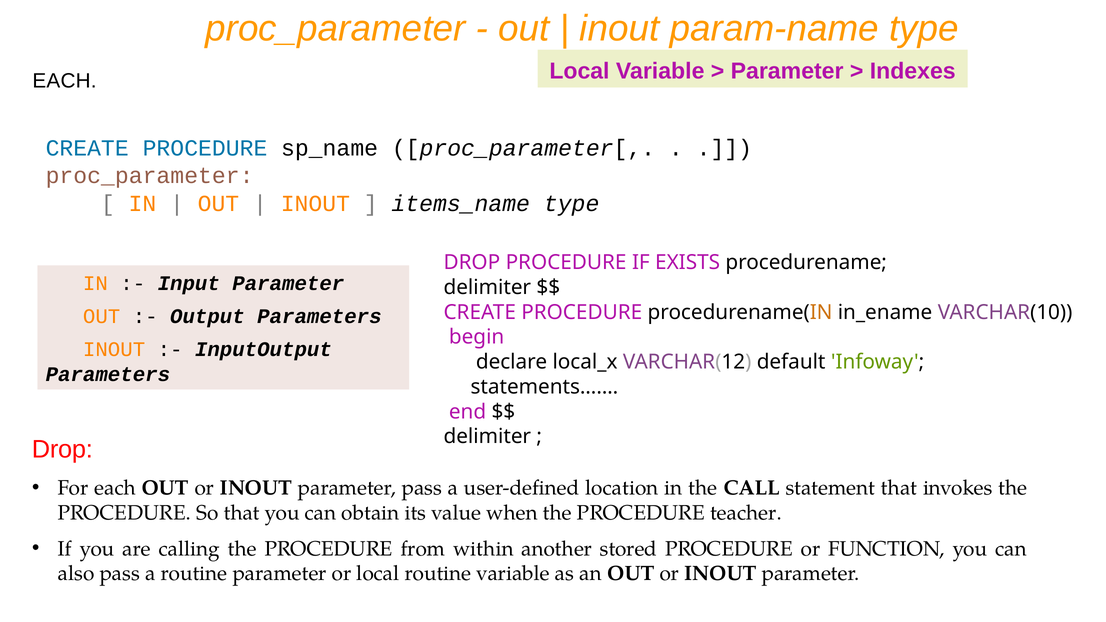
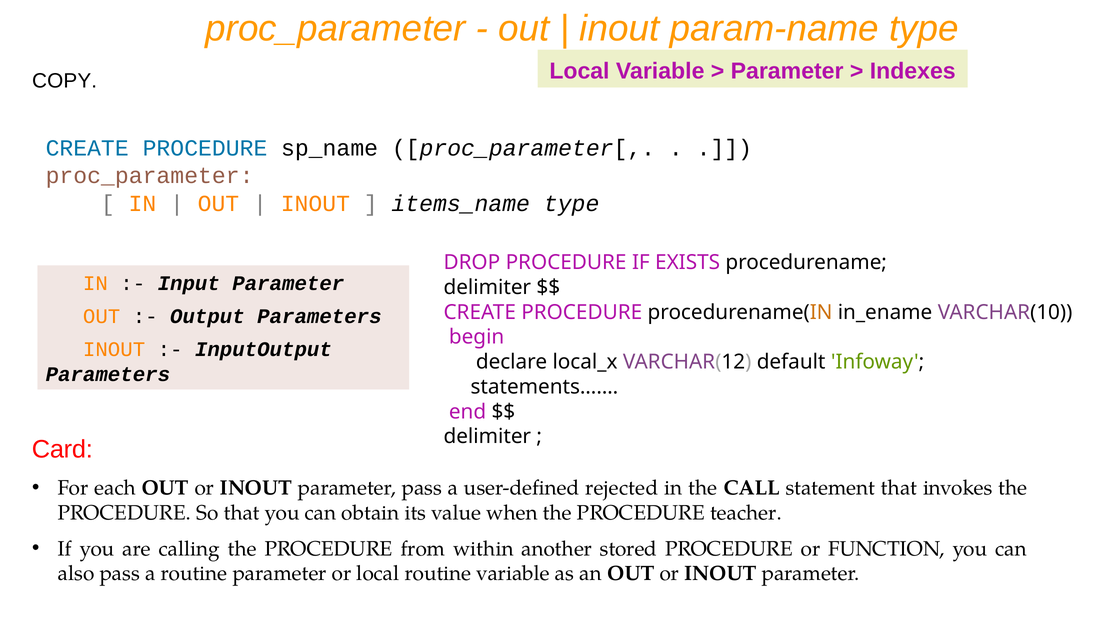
EACH at (65, 81): EACH -> COPY
Drop at (62, 450): Drop -> Card
location: location -> rejected
